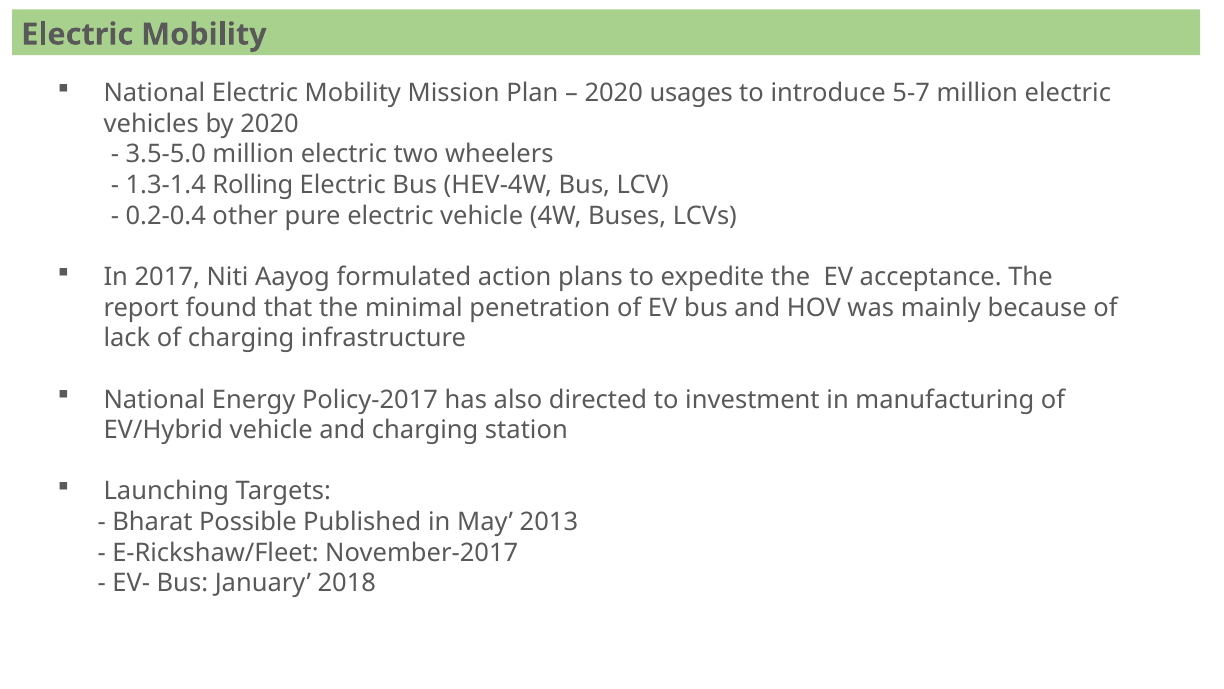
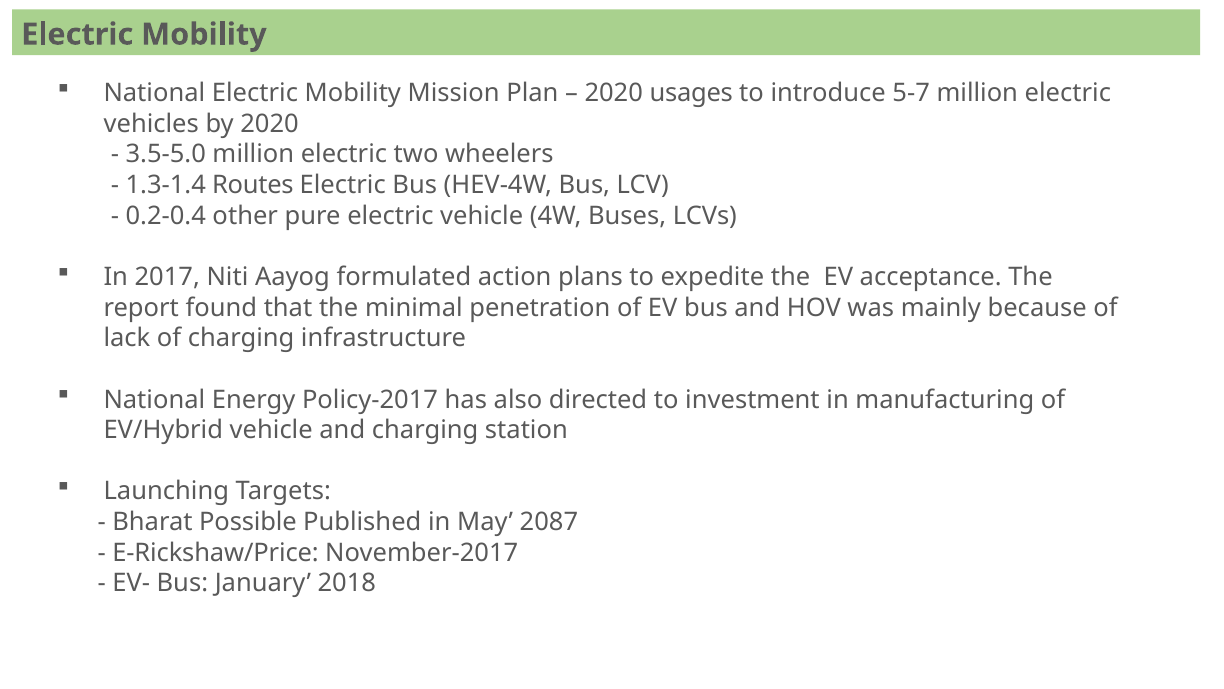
Rolling: Rolling -> Routes
2013: 2013 -> 2087
E-Rickshaw/Fleet: E-Rickshaw/Fleet -> E-Rickshaw/Price
